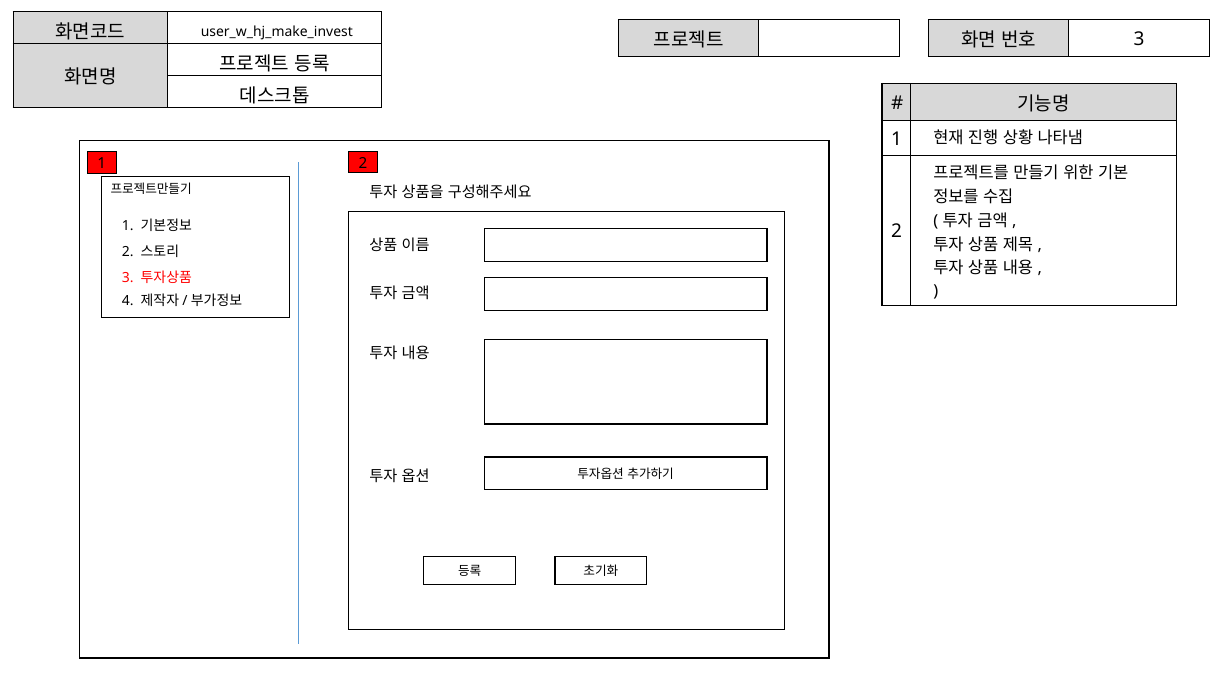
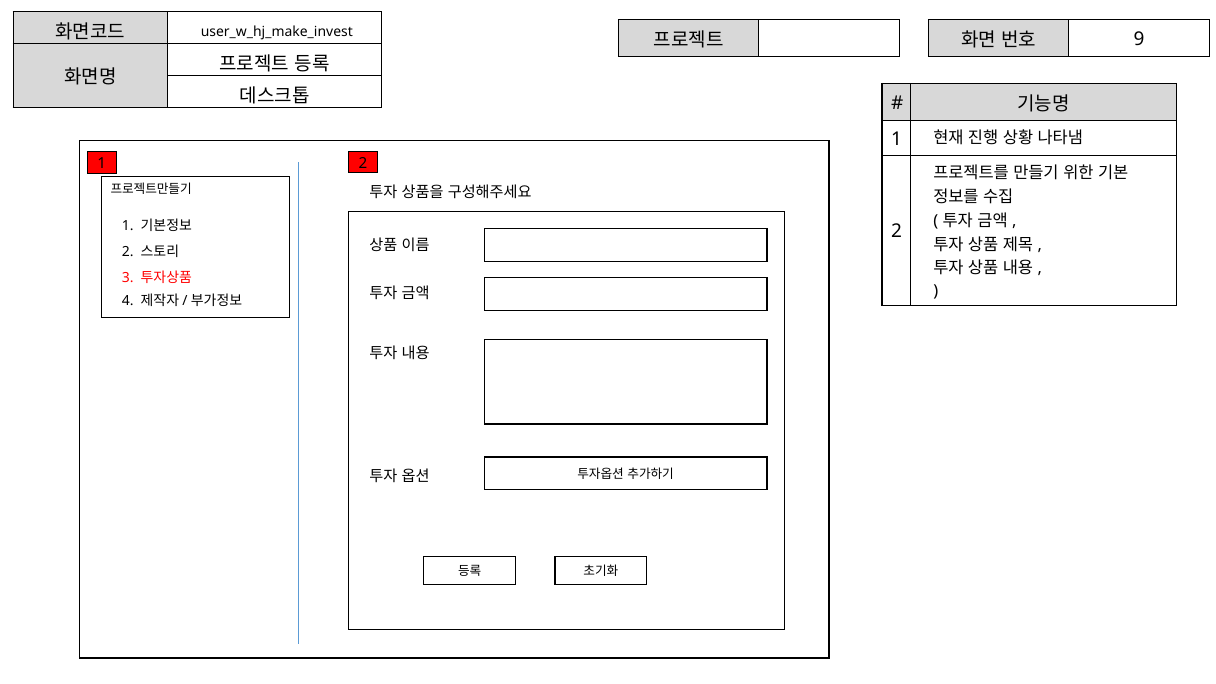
3 at (1139, 39): 3 -> 9
